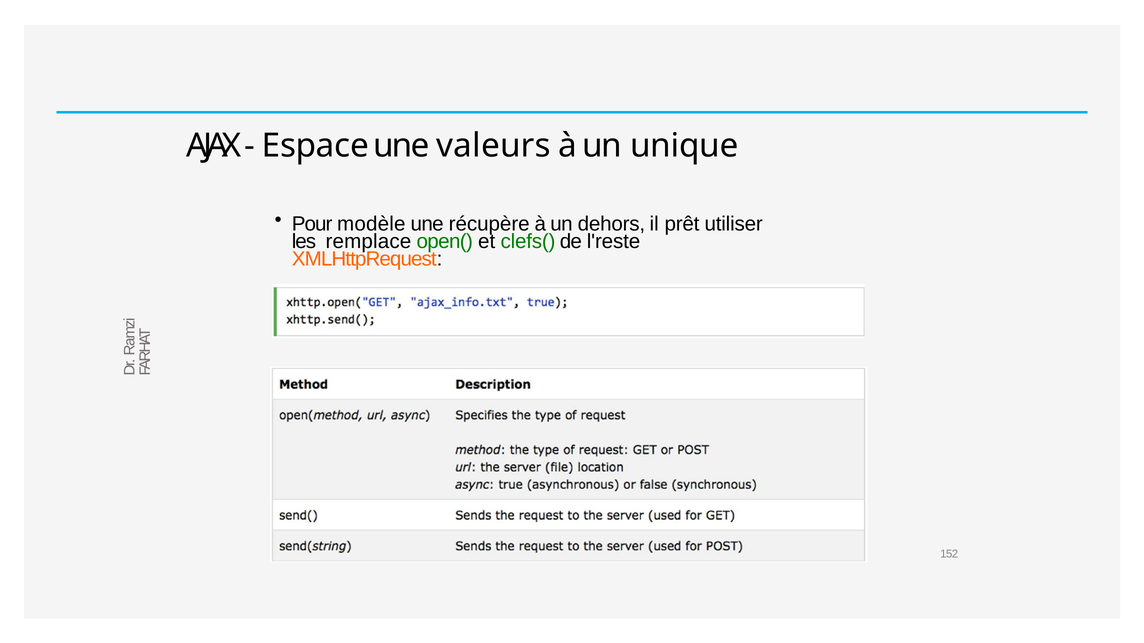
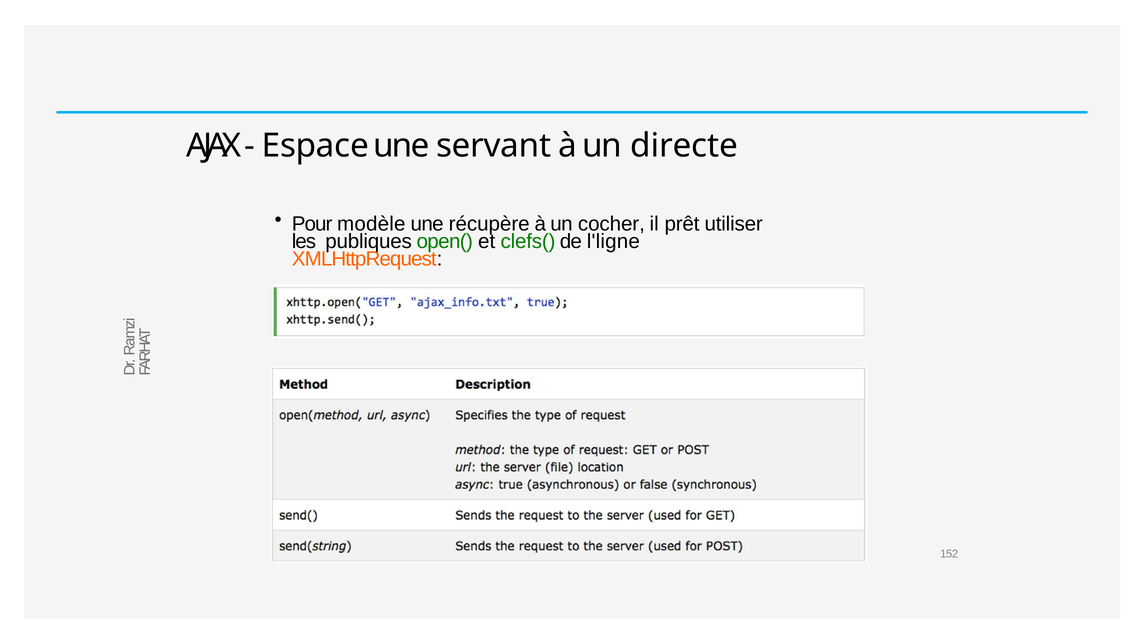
valeurs: valeurs -> servant
unique: unique -> directe
dehors: dehors -> cocher
remplace: remplace -> publiques
l'reste: l'reste -> l'ligne
